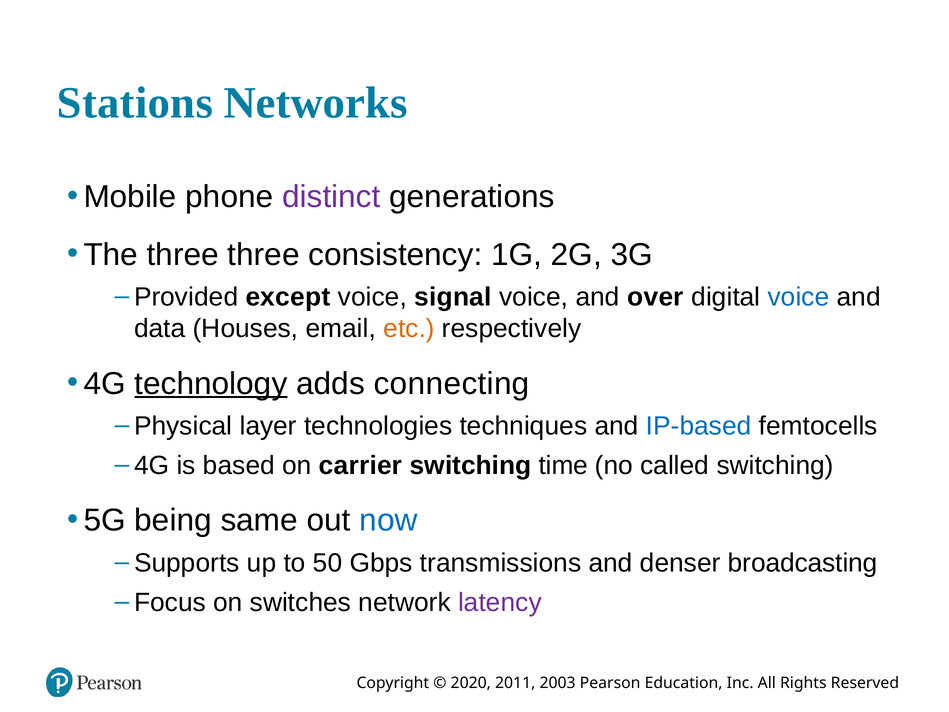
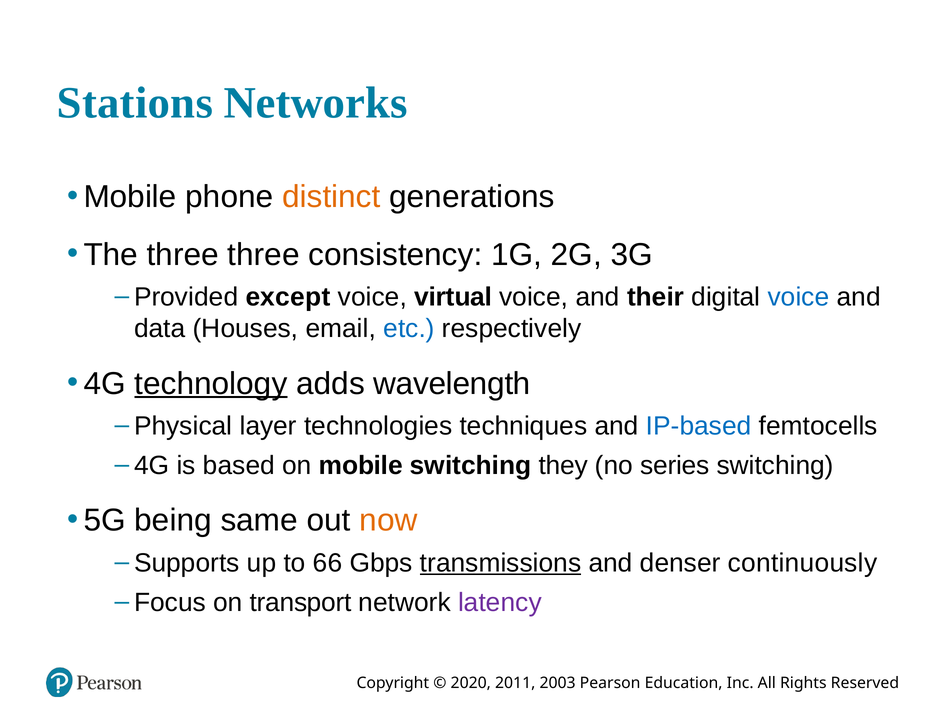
distinct colour: purple -> orange
signal: signal -> virtual
over: over -> their
etc colour: orange -> blue
connecting: connecting -> wavelength
on carrier: carrier -> mobile
time: time -> they
called: called -> series
now colour: blue -> orange
50: 50 -> 66
transmissions underline: none -> present
broadcasting: broadcasting -> continuously
switches: switches -> transport
